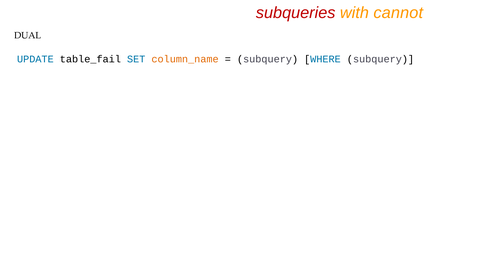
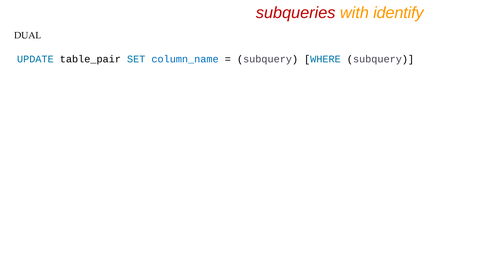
cannot: cannot -> identify
table_fail: table_fail -> table_pair
column_name colour: orange -> blue
